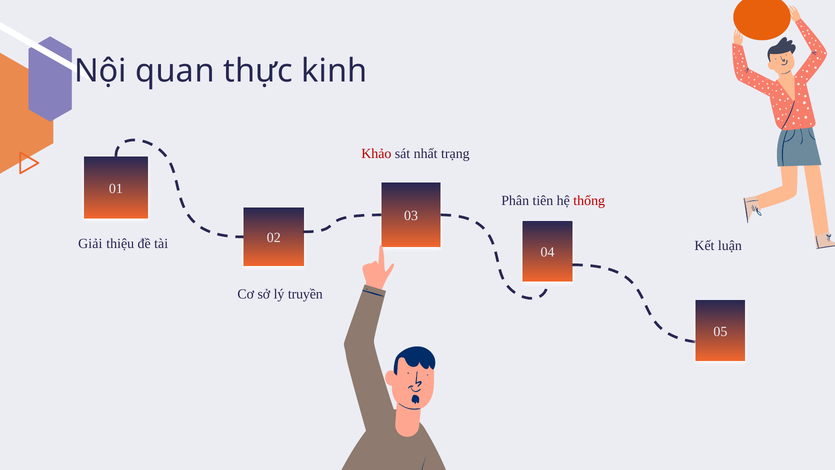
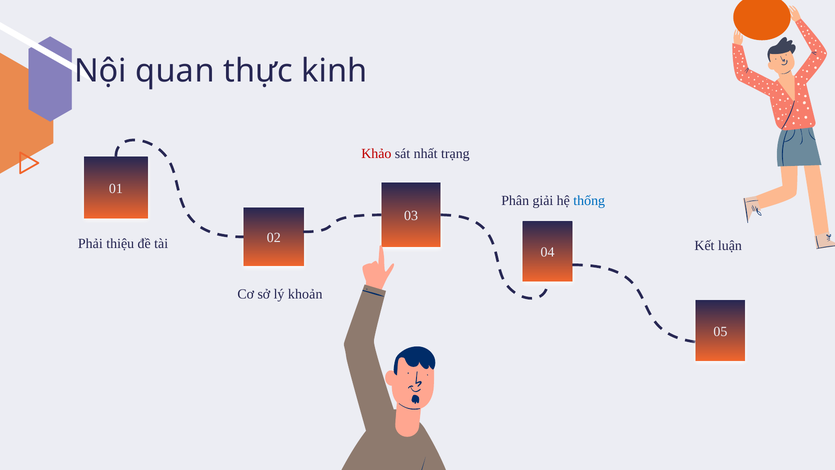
tiên: tiên -> giải
thống colour: red -> blue
Giải: Giải -> Phải
truyền: truyền -> khoản
